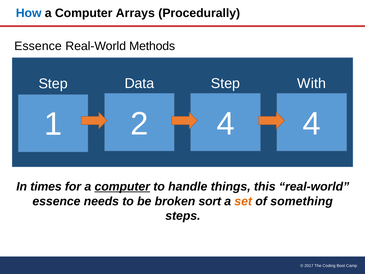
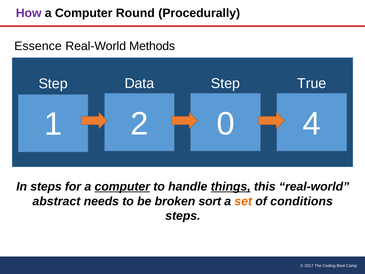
How colour: blue -> purple
Arrays: Arrays -> Round
With: With -> True
2 4: 4 -> 0
In times: times -> steps
things underline: none -> present
essence at (56, 201): essence -> abstract
something: something -> conditions
